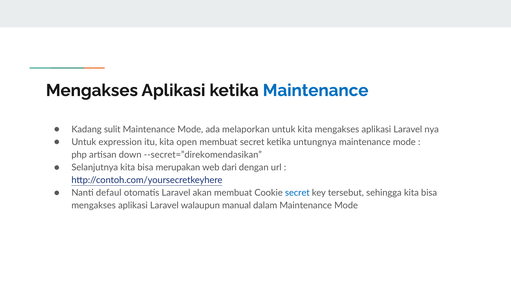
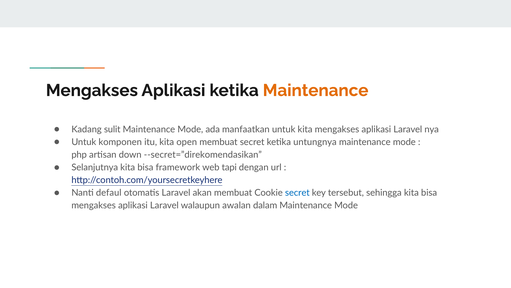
Maintenance at (316, 90) colour: blue -> orange
melaporkan: melaporkan -> manfaatkan
expression: expression -> komponen
merupakan: merupakan -> framework
dari: dari -> tapi
manual: manual -> awalan
